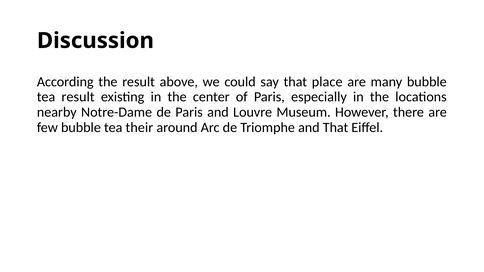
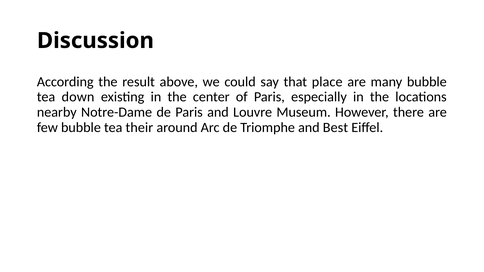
tea result: result -> down
and That: That -> Best
